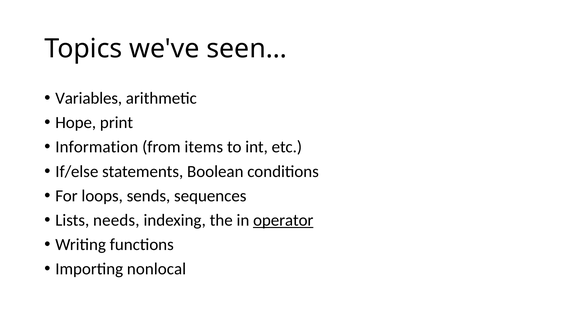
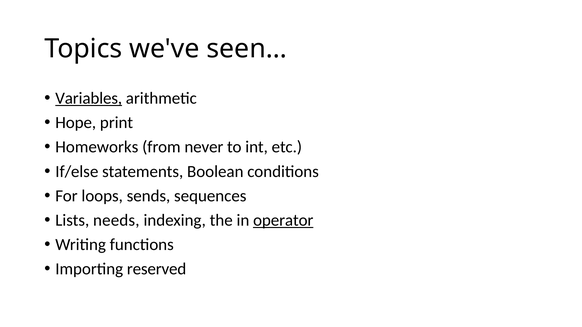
Variables underline: none -> present
Information: Information -> Homeworks
items: items -> never
nonlocal: nonlocal -> reserved
